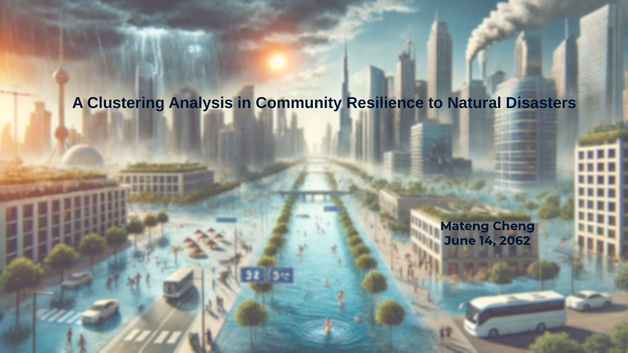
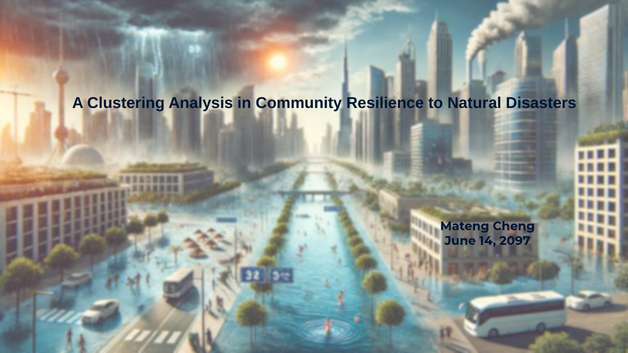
2062: 2062 -> 2097
